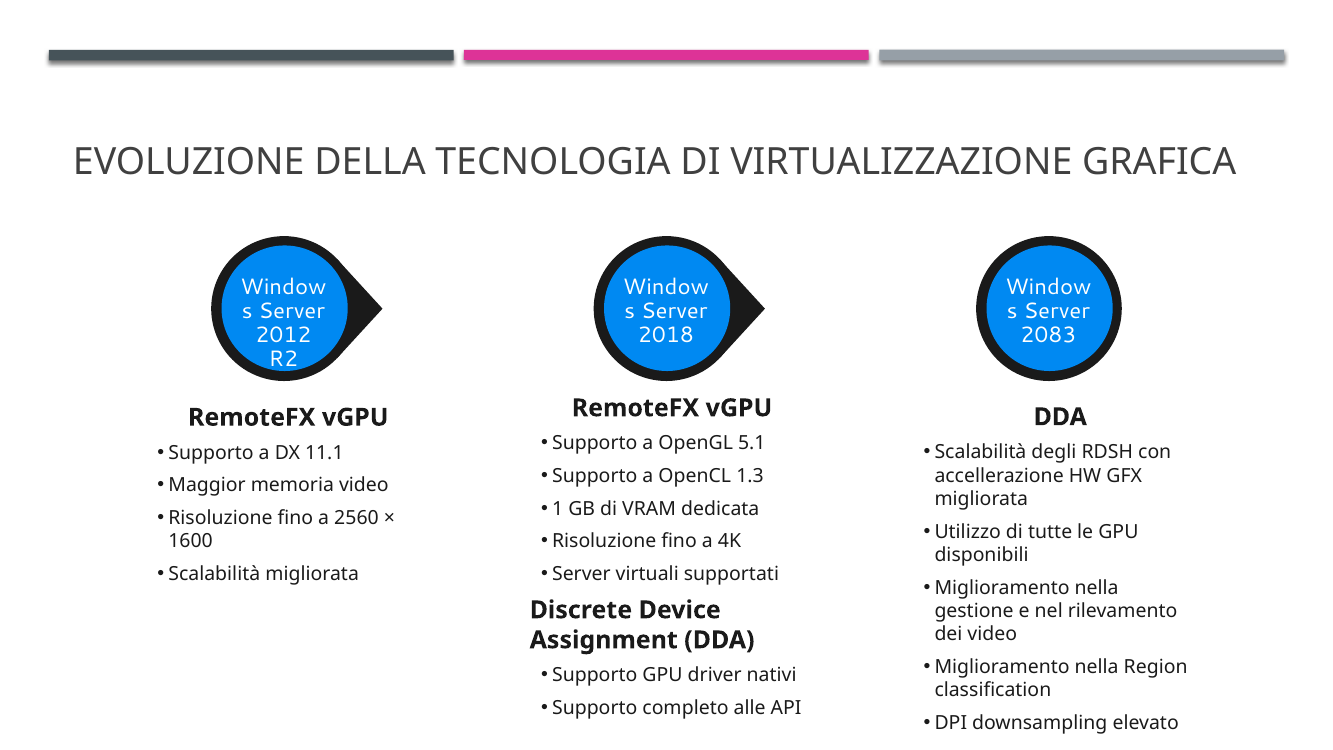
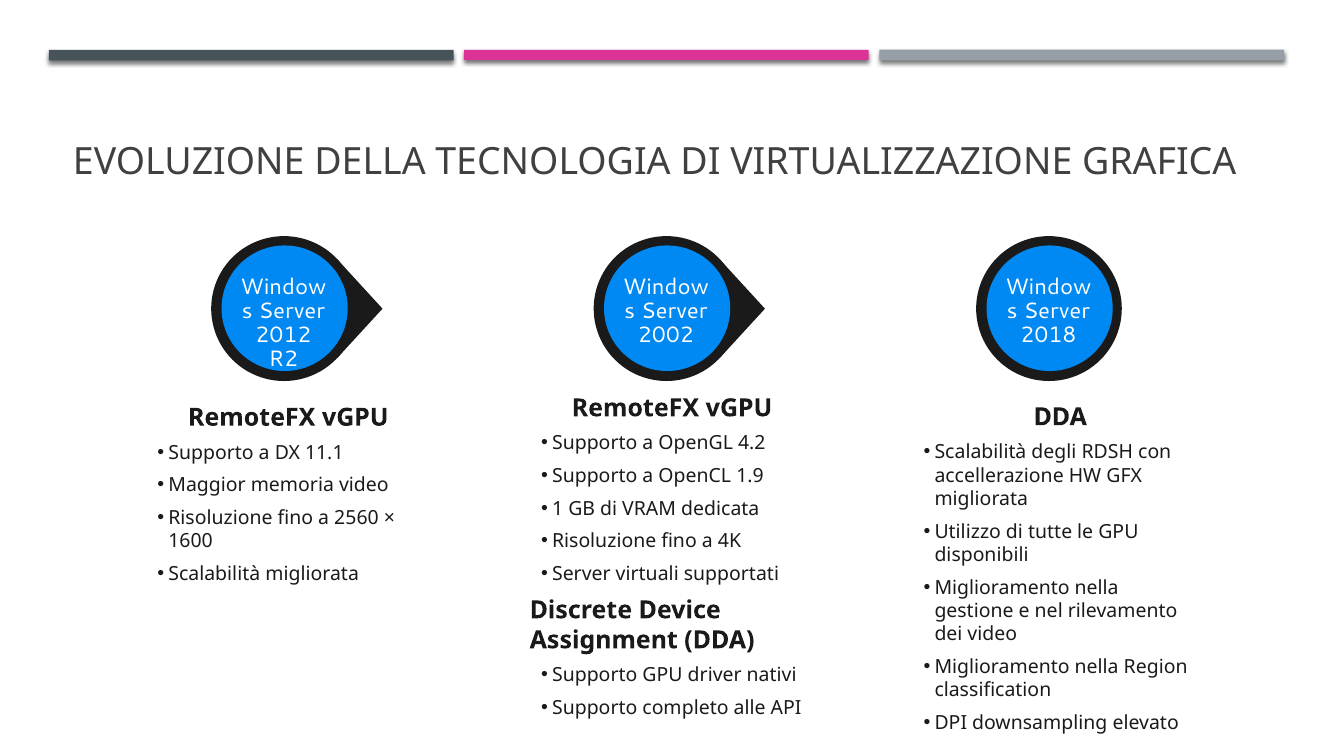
2018: 2018 -> 2002
2083: 2083 -> 2018
5.1: 5.1 -> 4.2
1.3: 1.3 -> 1.9
